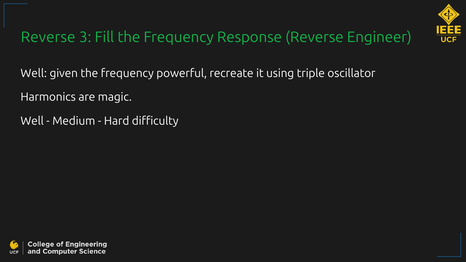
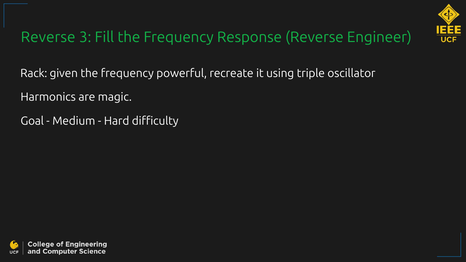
Well at (34, 73): Well -> Rack
Well at (32, 121): Well -> Goal
